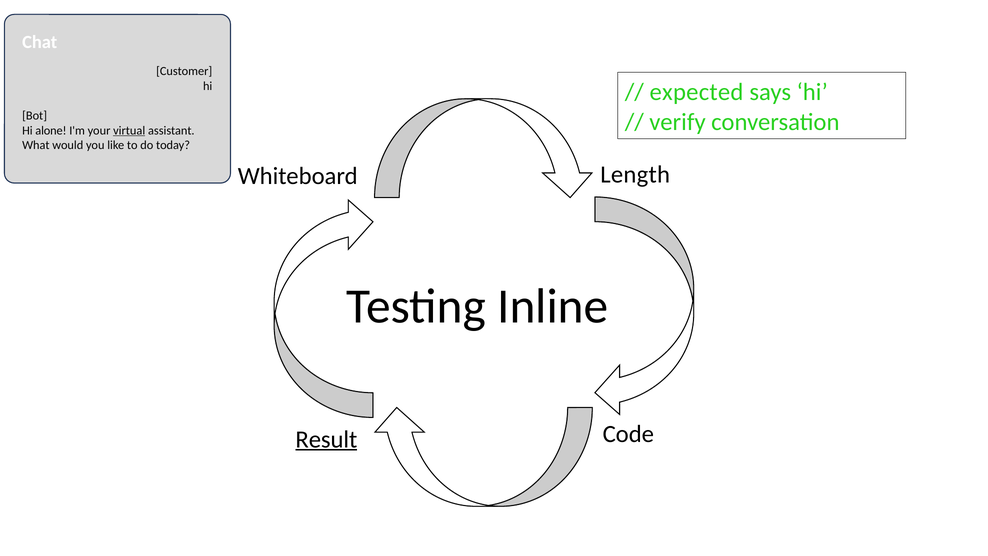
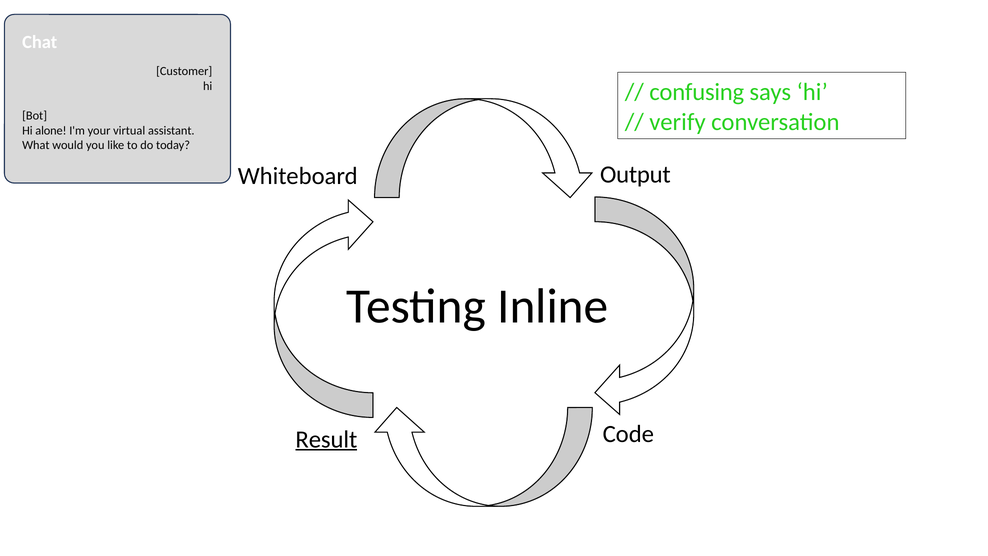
expected: expected -> confusing
virtual underline: present -> none
Length: Length -> Output
